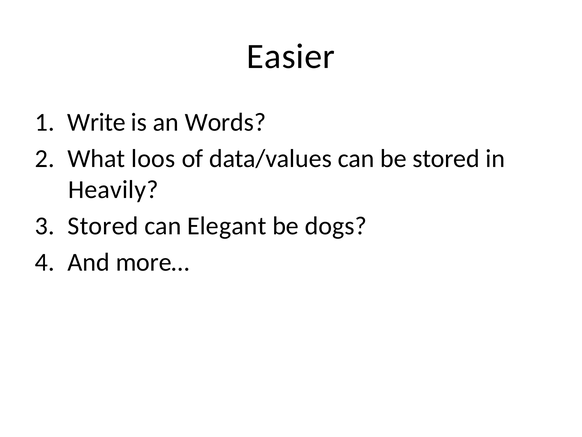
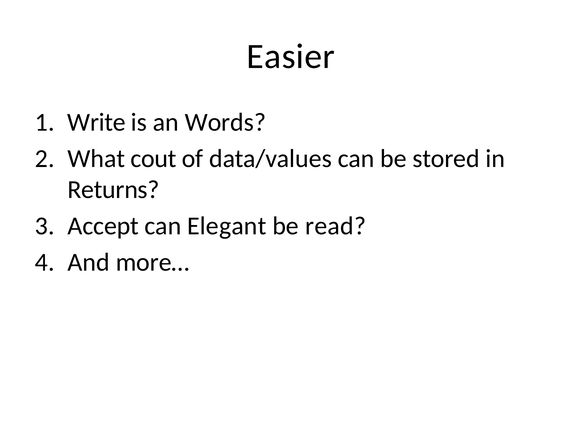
loos: loos -> cout
Heavily: Heavily -> Returns
Stored at (103, 226): Stored -> Accept
dogs: dogs -> read
